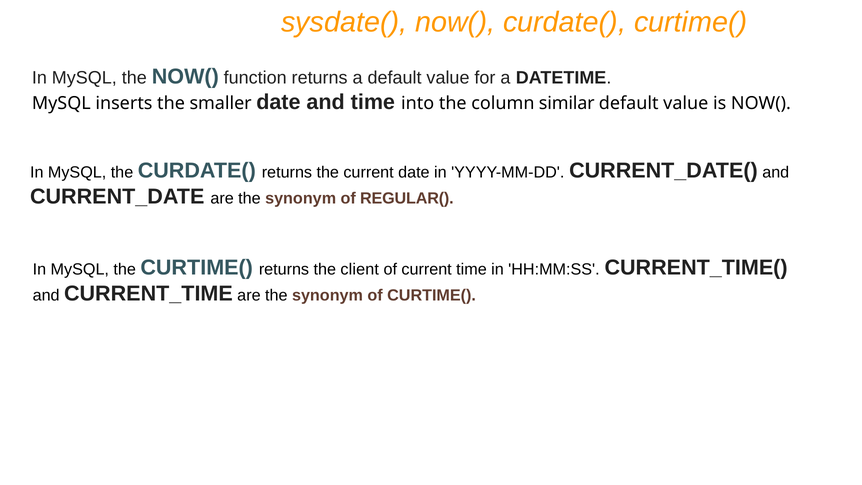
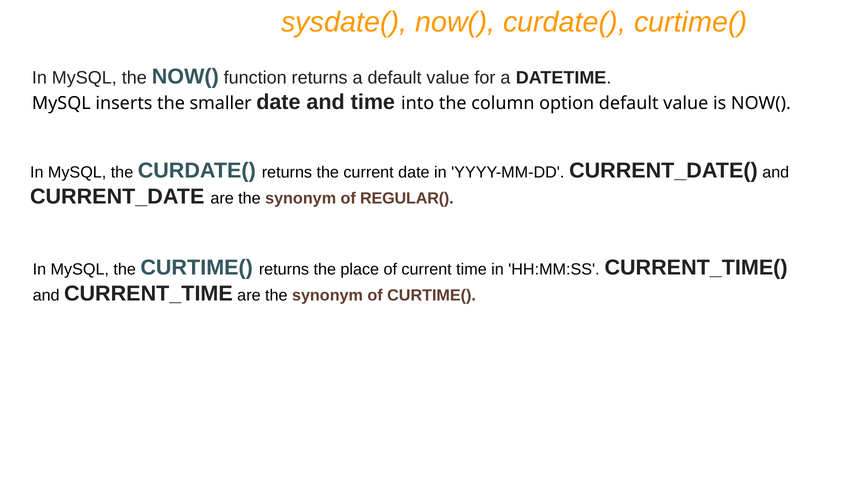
similar: similar -> option
client: client -> place
